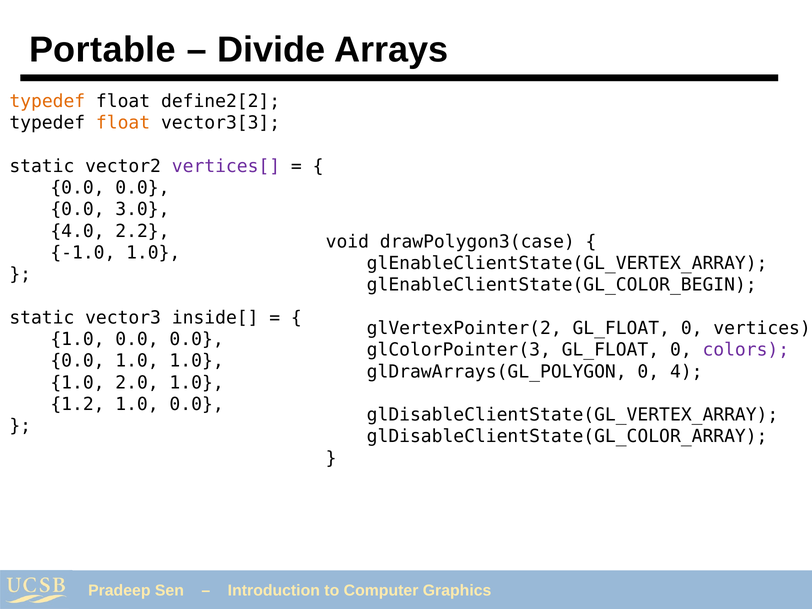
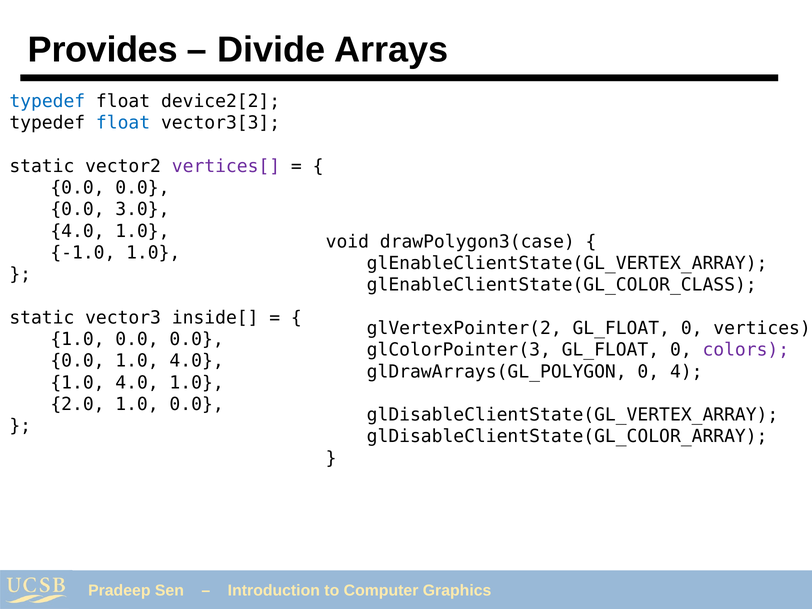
Portable: Portable -> Provides
typedef at (47, 101) colour: orange -> blue
define2[2: define2[2 -> device2[2
float at (123, 123) colour: orange -> blue
2.2 at (142, 231): 2.2 -> 1.0
glEnableClientState(GL_COLOR_BEGIN: glEnableClientState(GL_COLOR_BEGIN -> glEnableClientState(GL_COLOR_CLASS
0.0 1.0 1.0: 1.0 -> 4.0
2.0 at (137, 383): 2.0 -> 4.0
1.2: 1.2 -> 2.0
